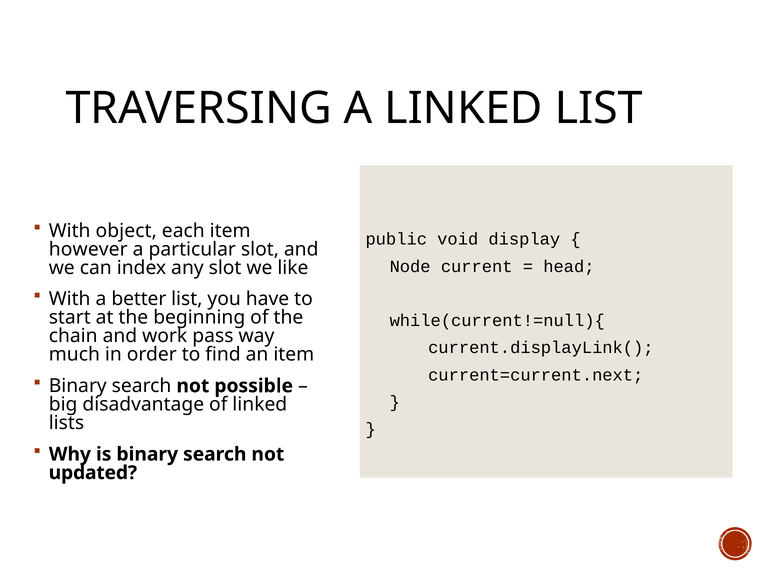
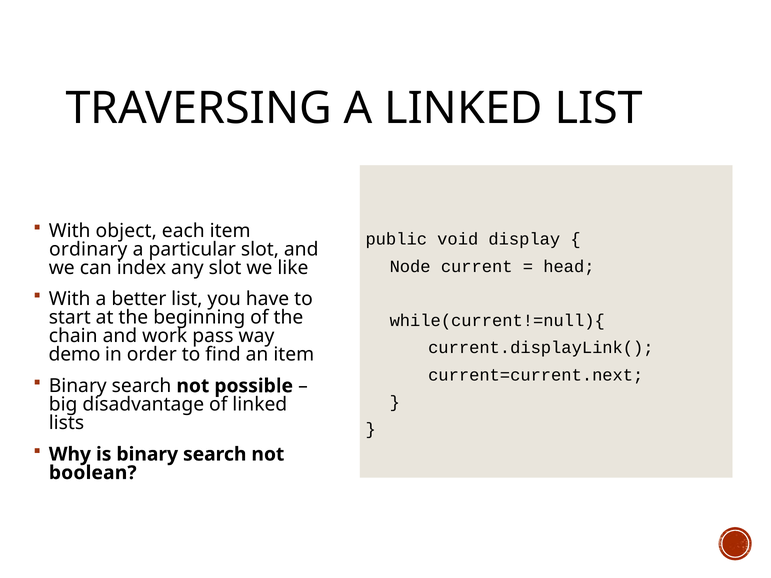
however: however -> ordinary
much: much -> demo
updated: updated -> boolean
